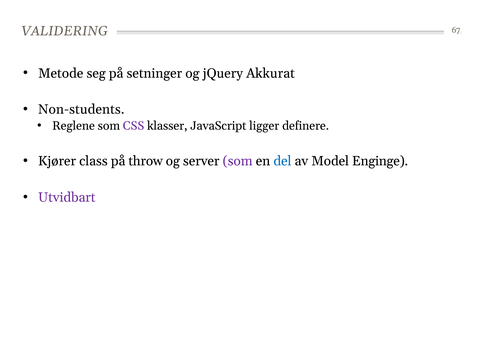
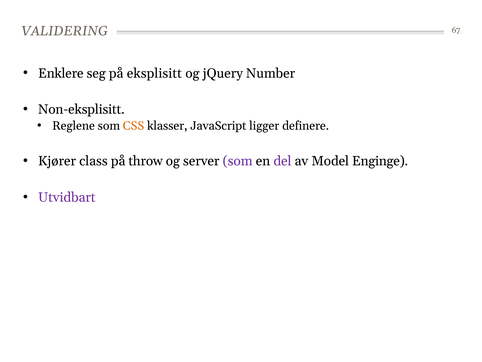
Metode: Metode -> Enklere
setninger: setninger -> eksplisitt
Akkurat: Akkurat -> Number
Non-students: Non-students -> Non-eksplisitt
CSS colour: purple -> orange
del colour: blue -> purple
